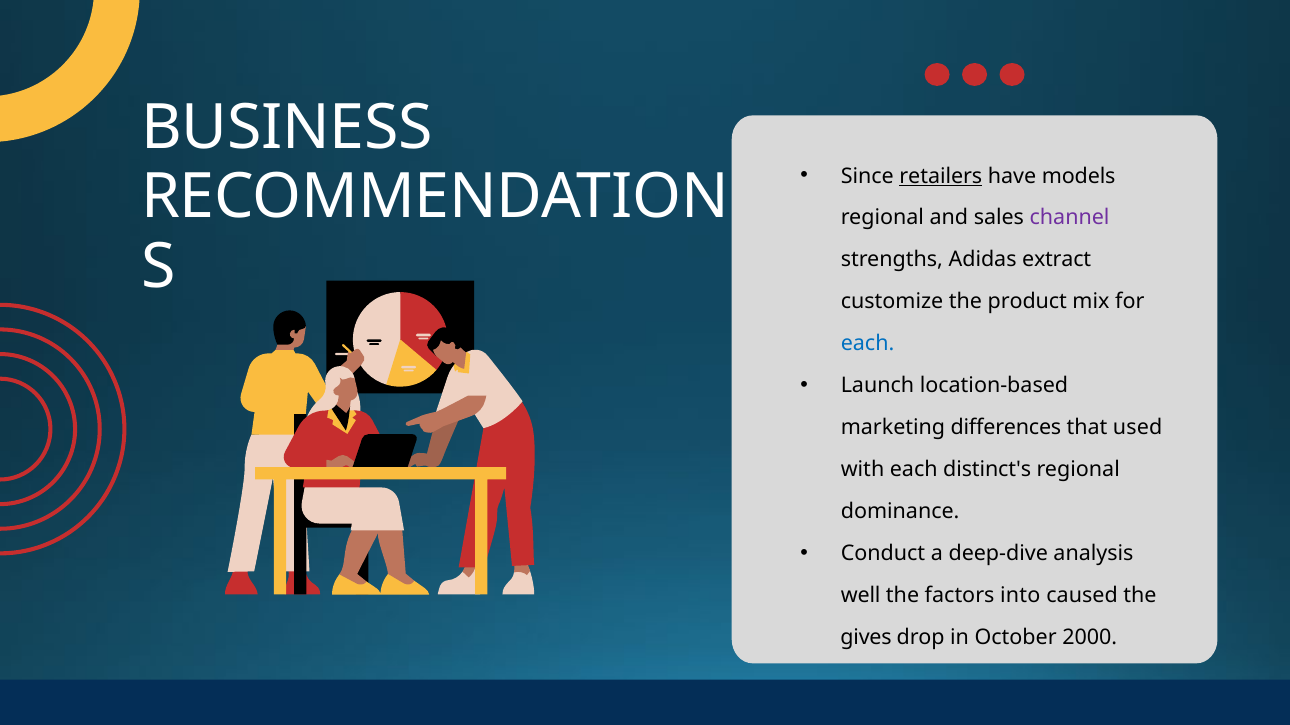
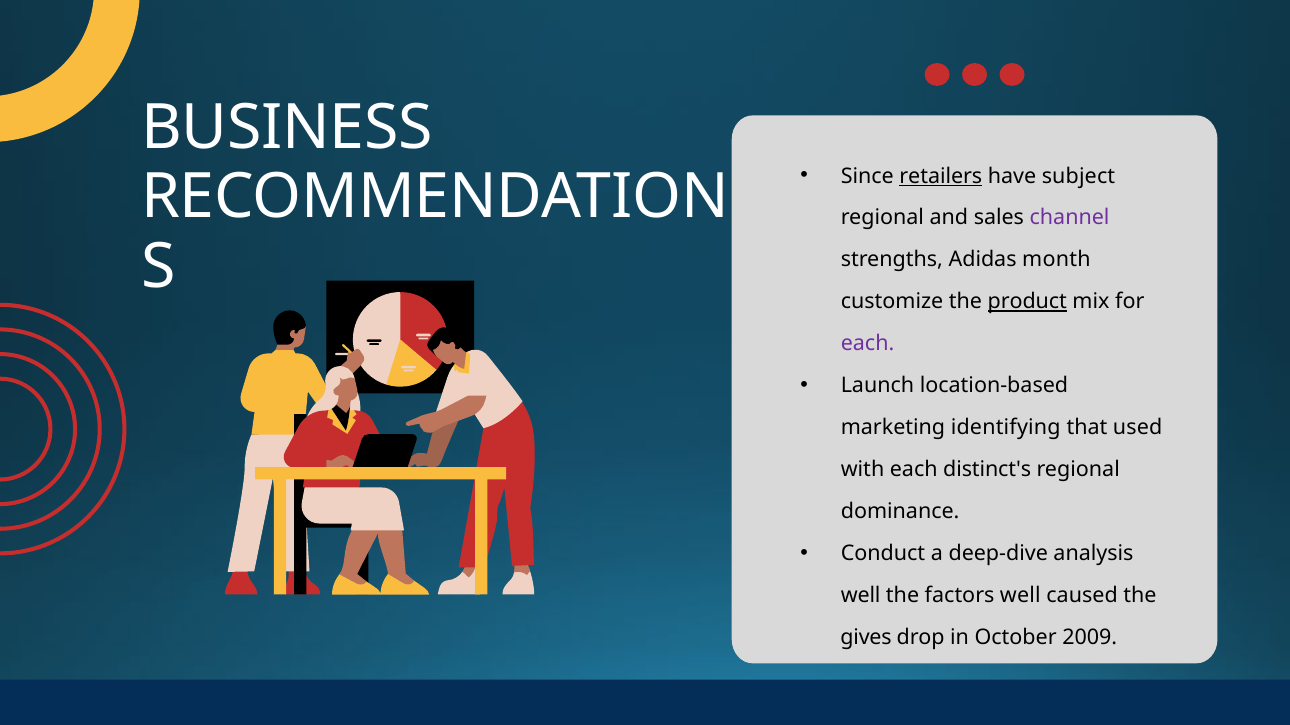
models: models -> subject
extract: extract -> month
product underline: none -> present
each at (868, 344) colour: blue -> purple
differences: differences -> identifying
factors into: into -> well
2000: 2000 -> 2009
